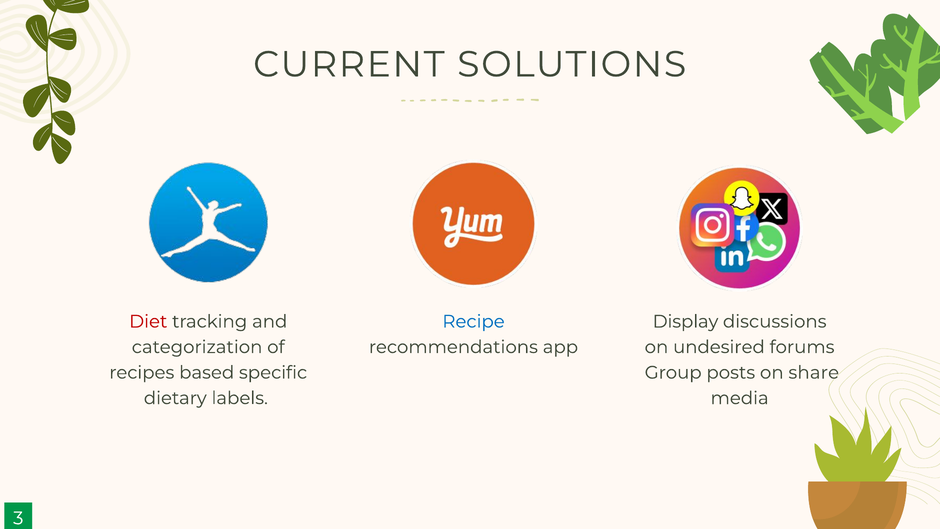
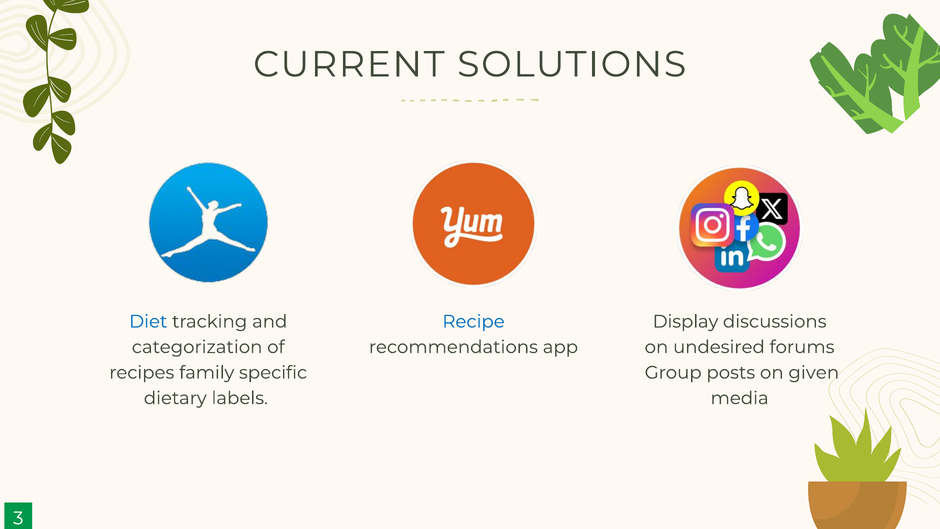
Diet colour: red -> blue
based: based -> family
share: share -> given
